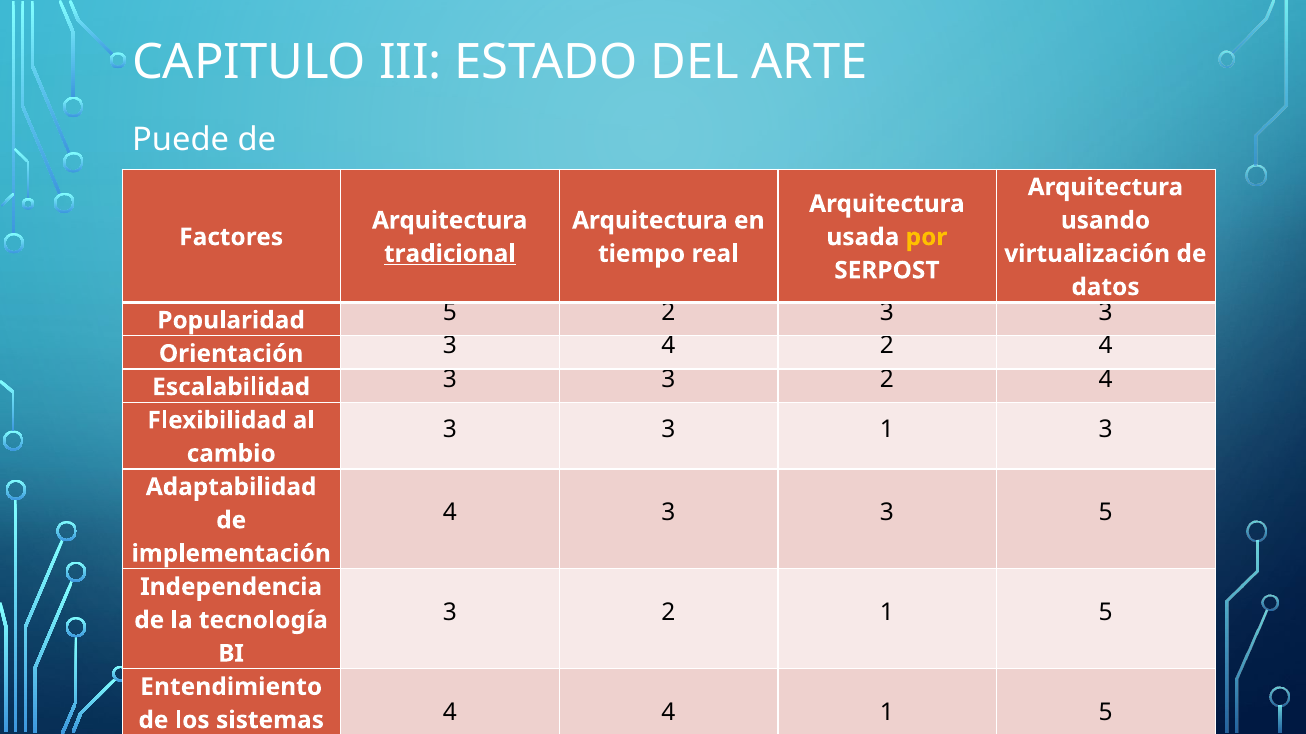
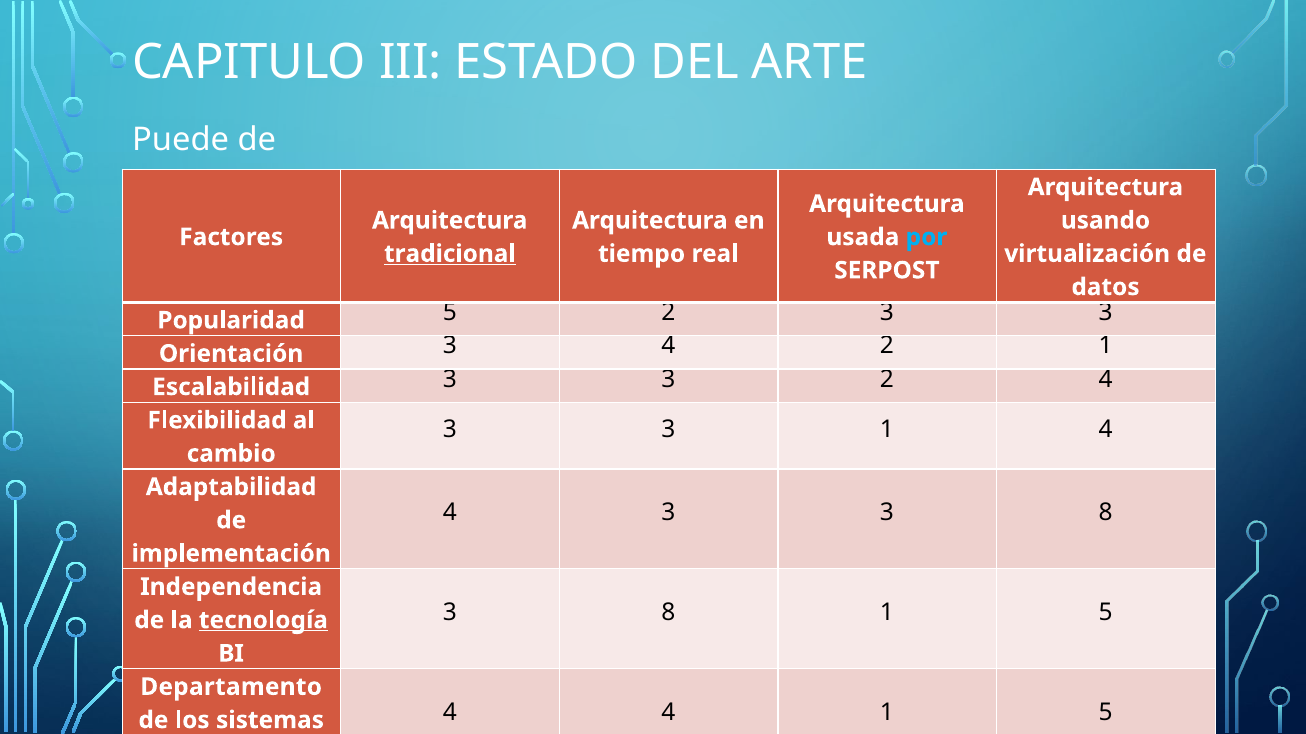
por colour: yellow -> light blue
4 2 4: 4 -> 1
1 3: 3 -> 4
3 3 5: 5 -> 8
2 at (668, 613): 2 -> 8
tecnología underline: none -> present
Entendimiento: Entendimiento -> Departamento
